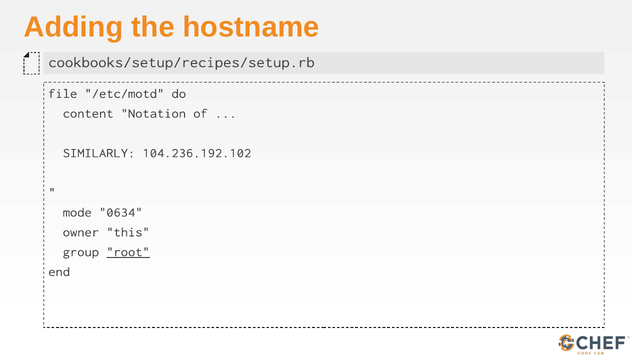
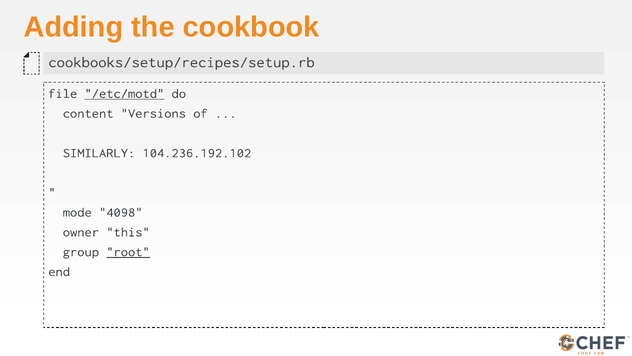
hostname: hostname -> cookbook
/etc/motd underline: none -> present
Notation: Notation -> Versions
0634: 0634 -> 4098
